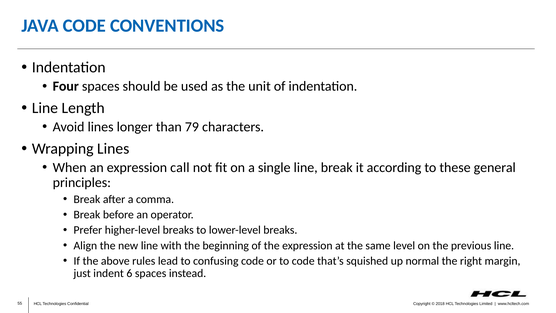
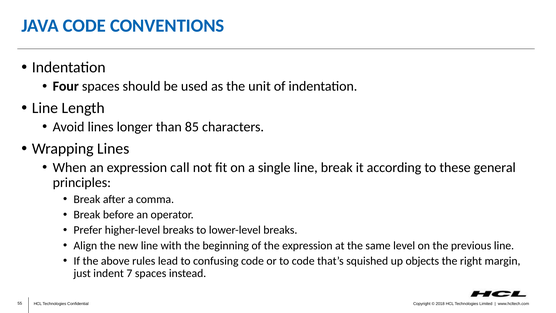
79: 79 -> 85
normal: normal -> objects
6: 6 -> 7
